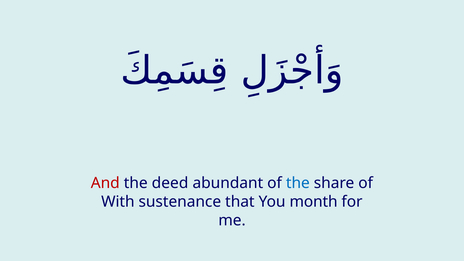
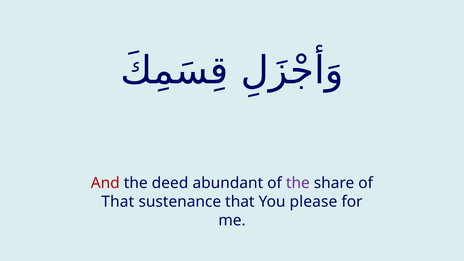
the at (298, 183) colour: blue -> purple
With at (118, 202): With -> That
month: month -> please
